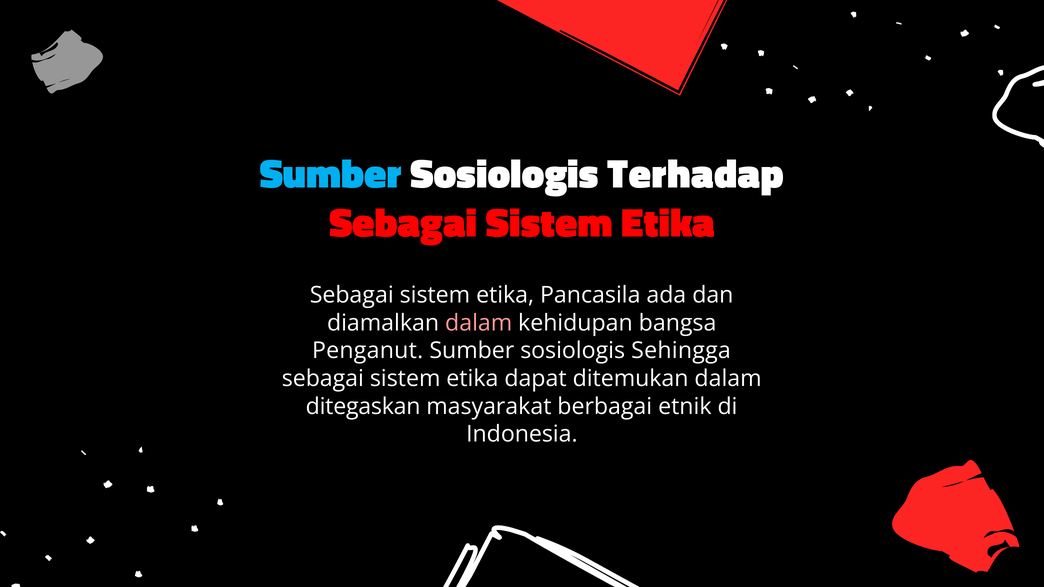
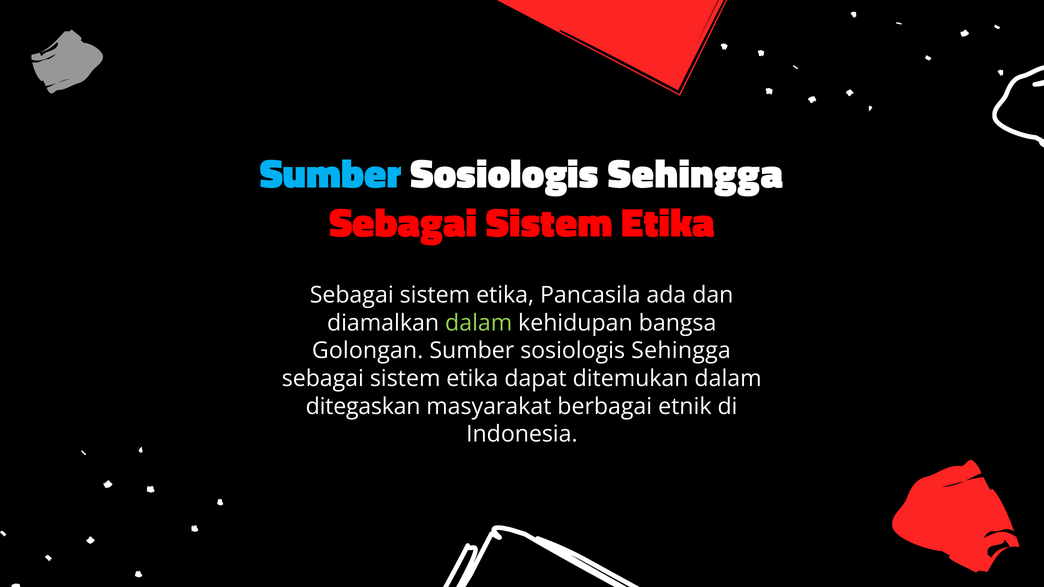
Terhadap at (696, 175): Terhadap -> Sehingga
dalam at (479, 323) colour: pink -> light green
Penganut: Penganut -> Golongan
